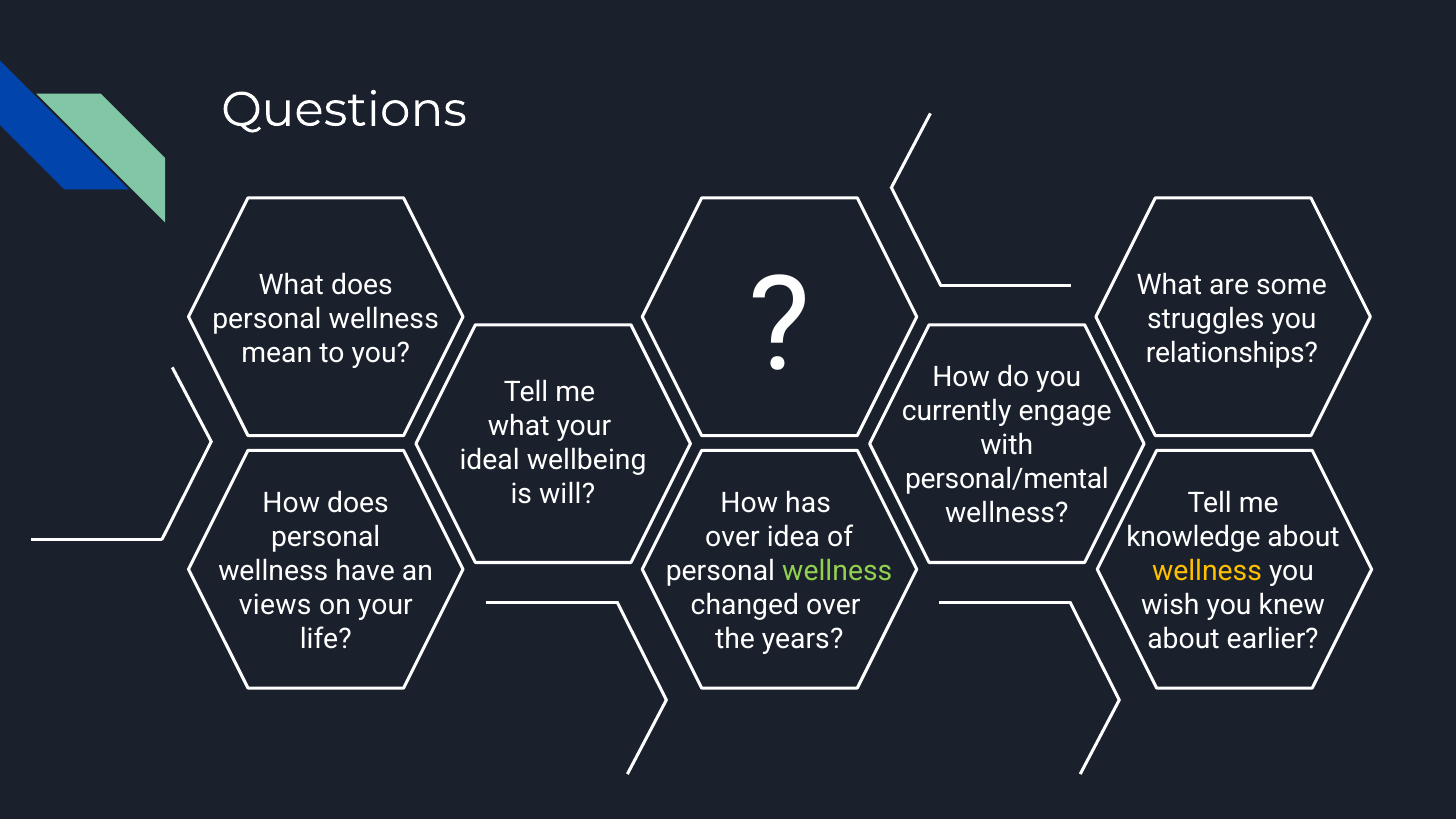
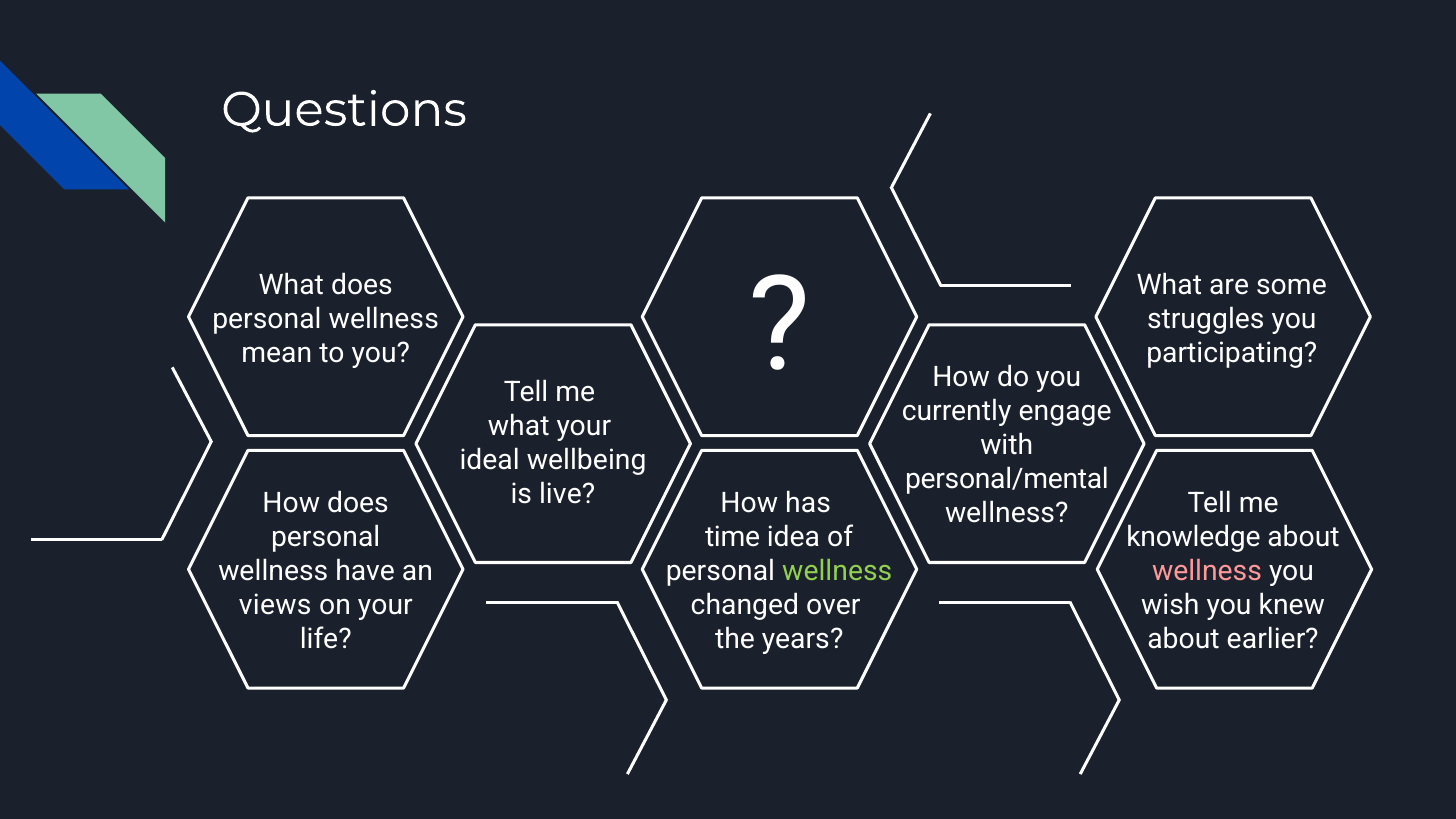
relationships: relationships -> participating
will: will -> live
over at (732, 537): over -> time
wellness at (1207, 571) colour: yellow -> pink
